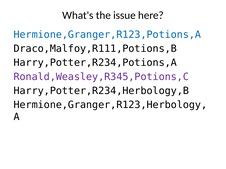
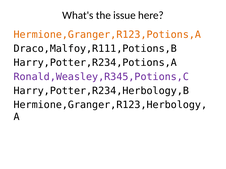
Hermione,Granger,R123,Potions,A colour: blue -> orange
